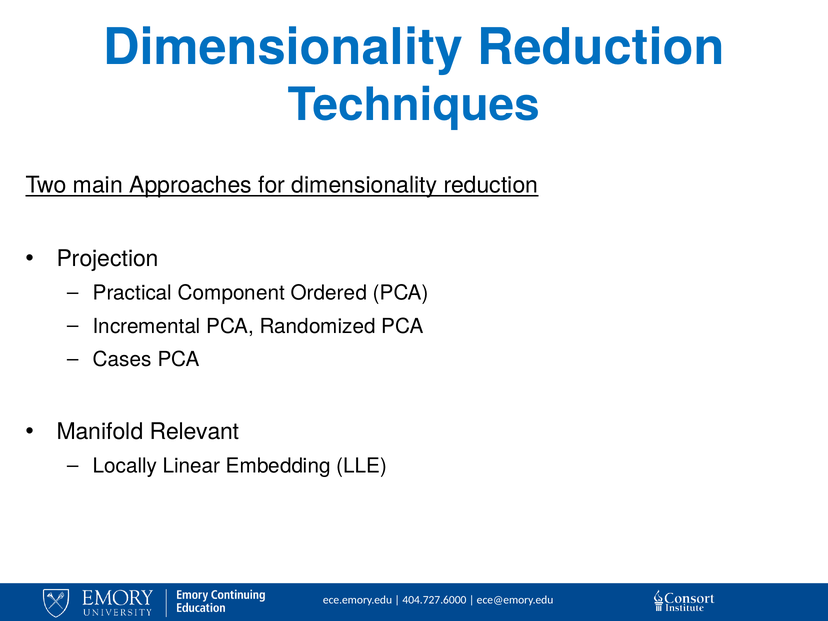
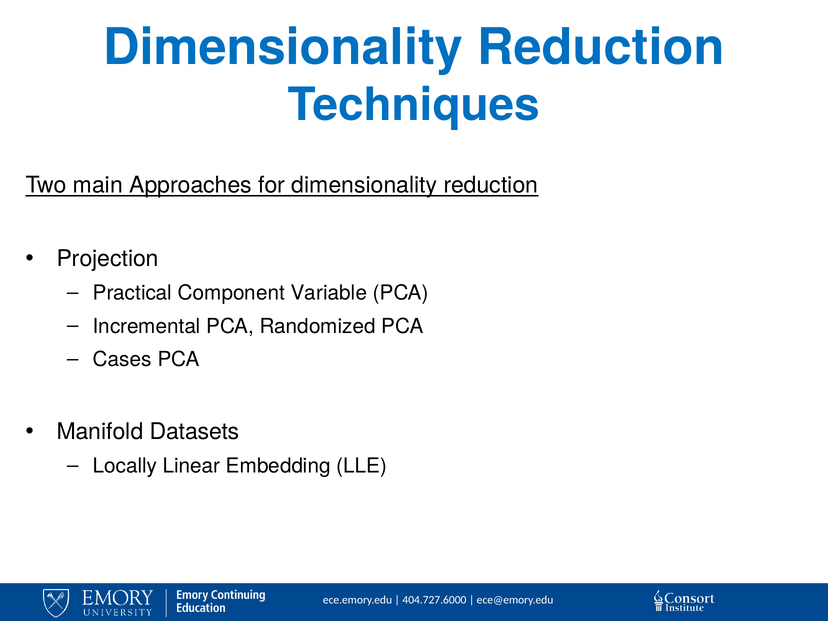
Ordered: Ordered -> Variable
Relevant: Relevant -> Datasets
